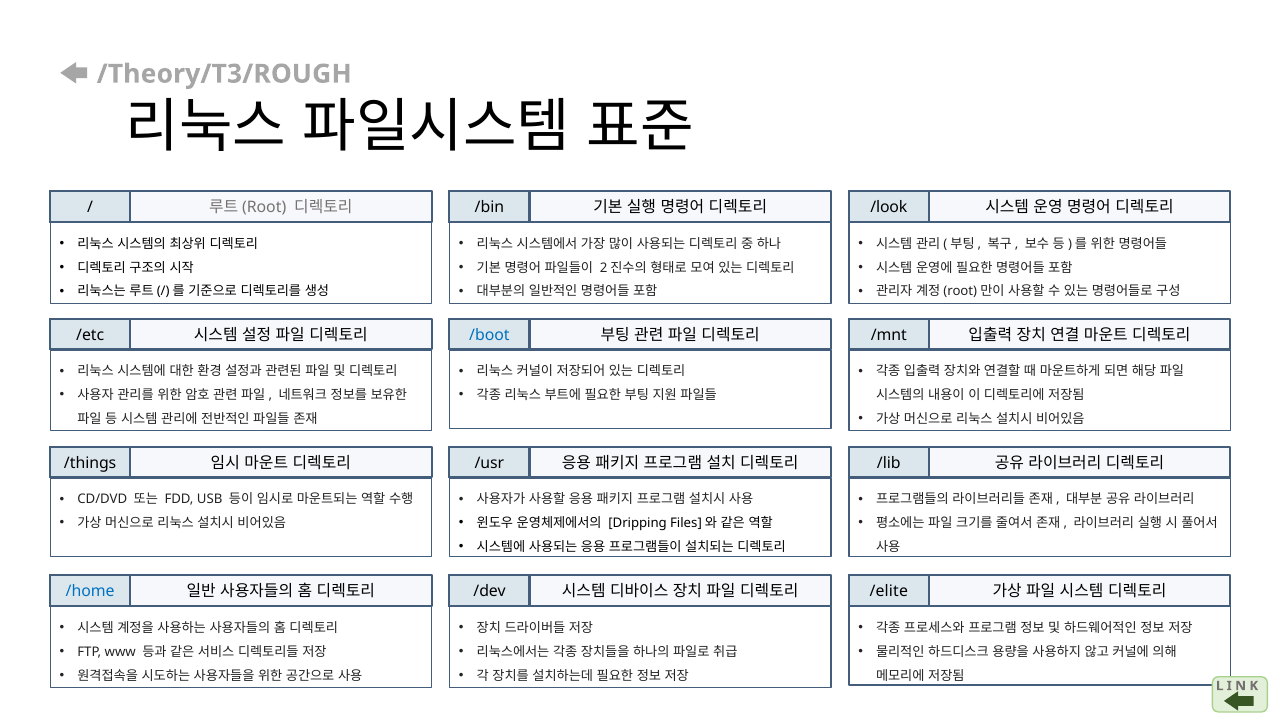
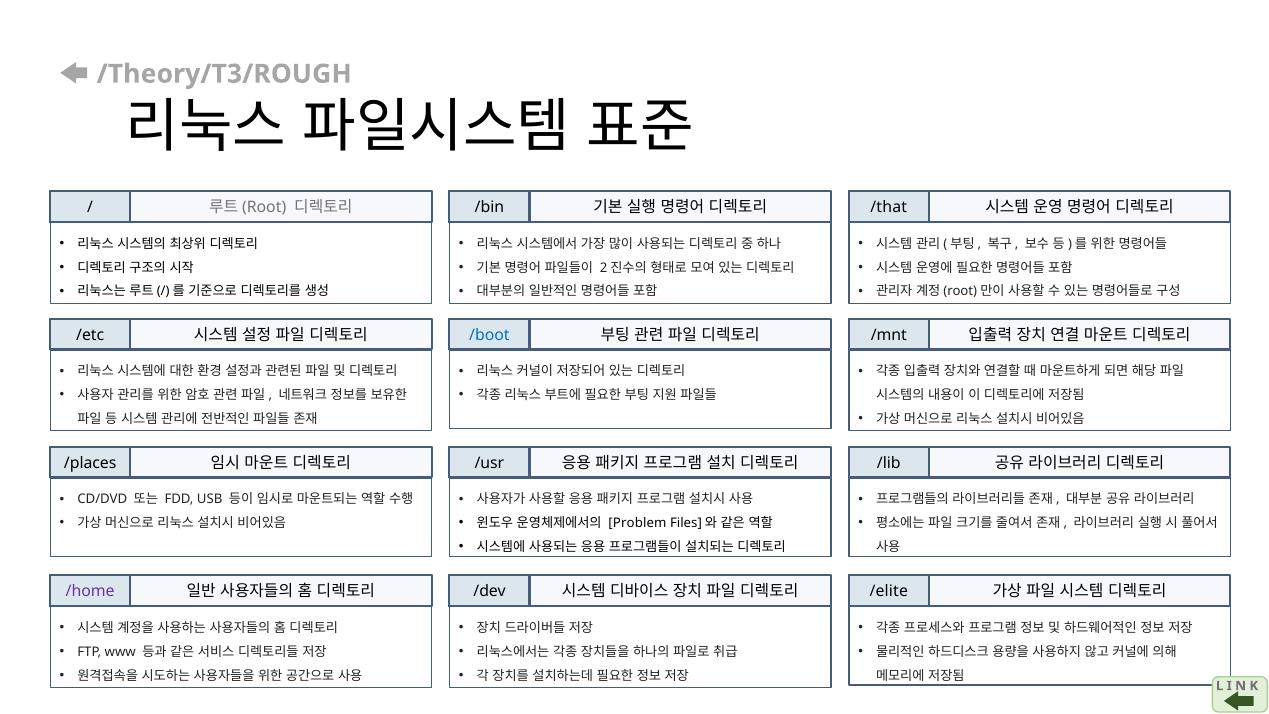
/look: /look -> /that
/things: /things -> /places
Dripping: Dripping -> Problem
/home colour: blue -> purple
